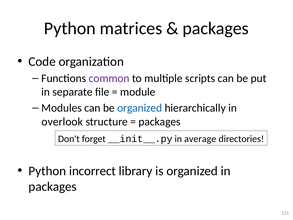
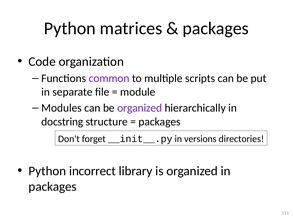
organized at (140, 108) colour: blue -> purple
overlook: overlook -> docstring
average: average -> versions
